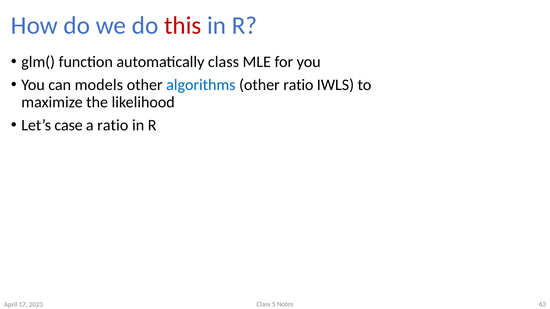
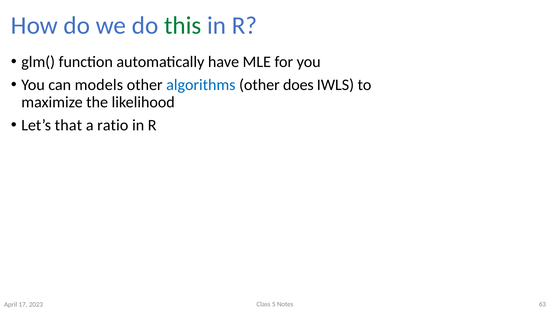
this colour: red -> green
automatically class: class -> have
other ratio: ratio -> does
case: case -> that
